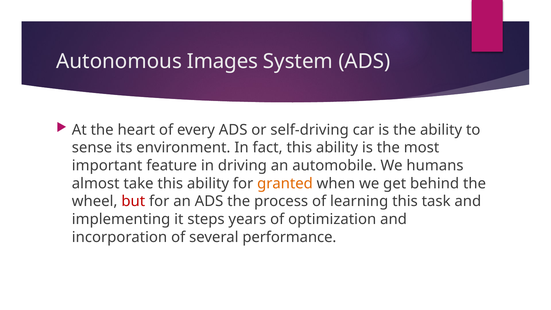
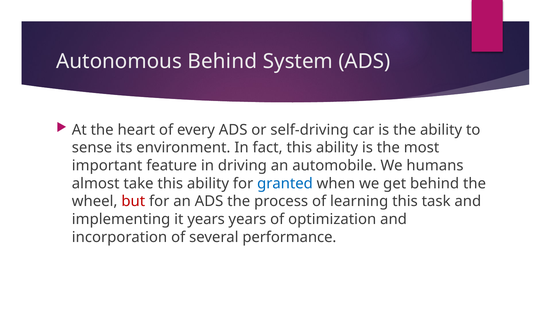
Autonomous Images: Images -> Behind
granted colour: orange -> blue
it steps: steps -> years
